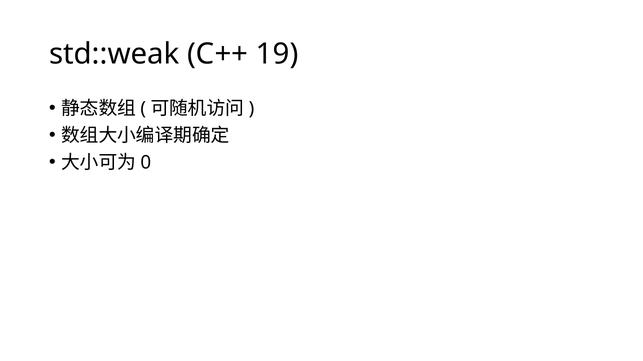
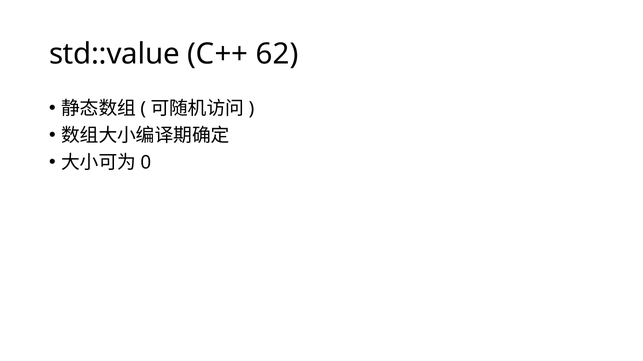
std::weak: std::weak -> std::value
19: 19 -> 62
